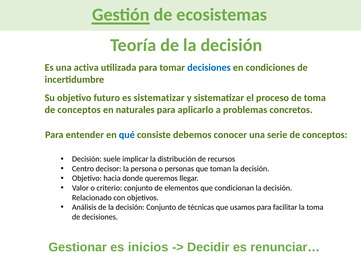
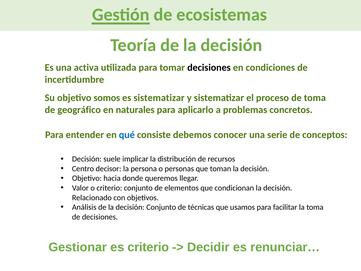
decisiones at (209, 67) colour: blue -> black
futuro: futuro -> somos
conceptos at (79, 110): conceptos -> geográfico
es inicios: inicios -> criterio
